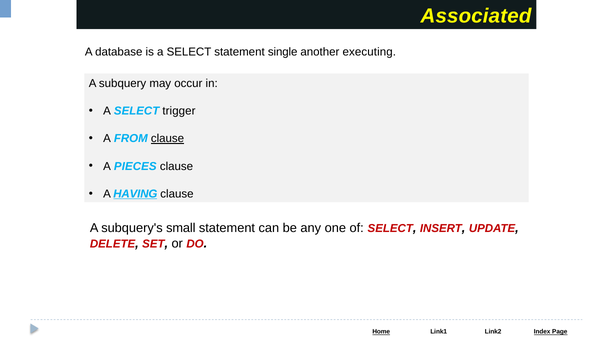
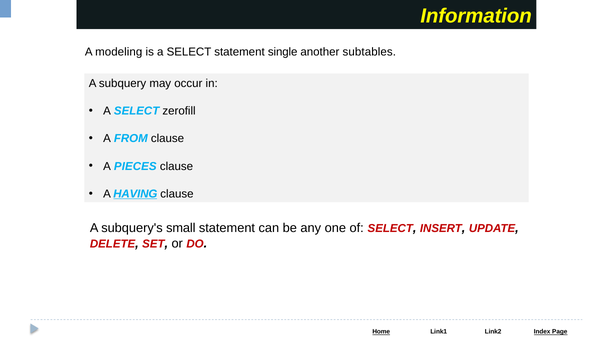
Associated: Associated -> Information
database: database -> modeling
executing: executing -> subtables
trigger: trigger -> zerofill
clause at (168, 139) underline: present -> none
